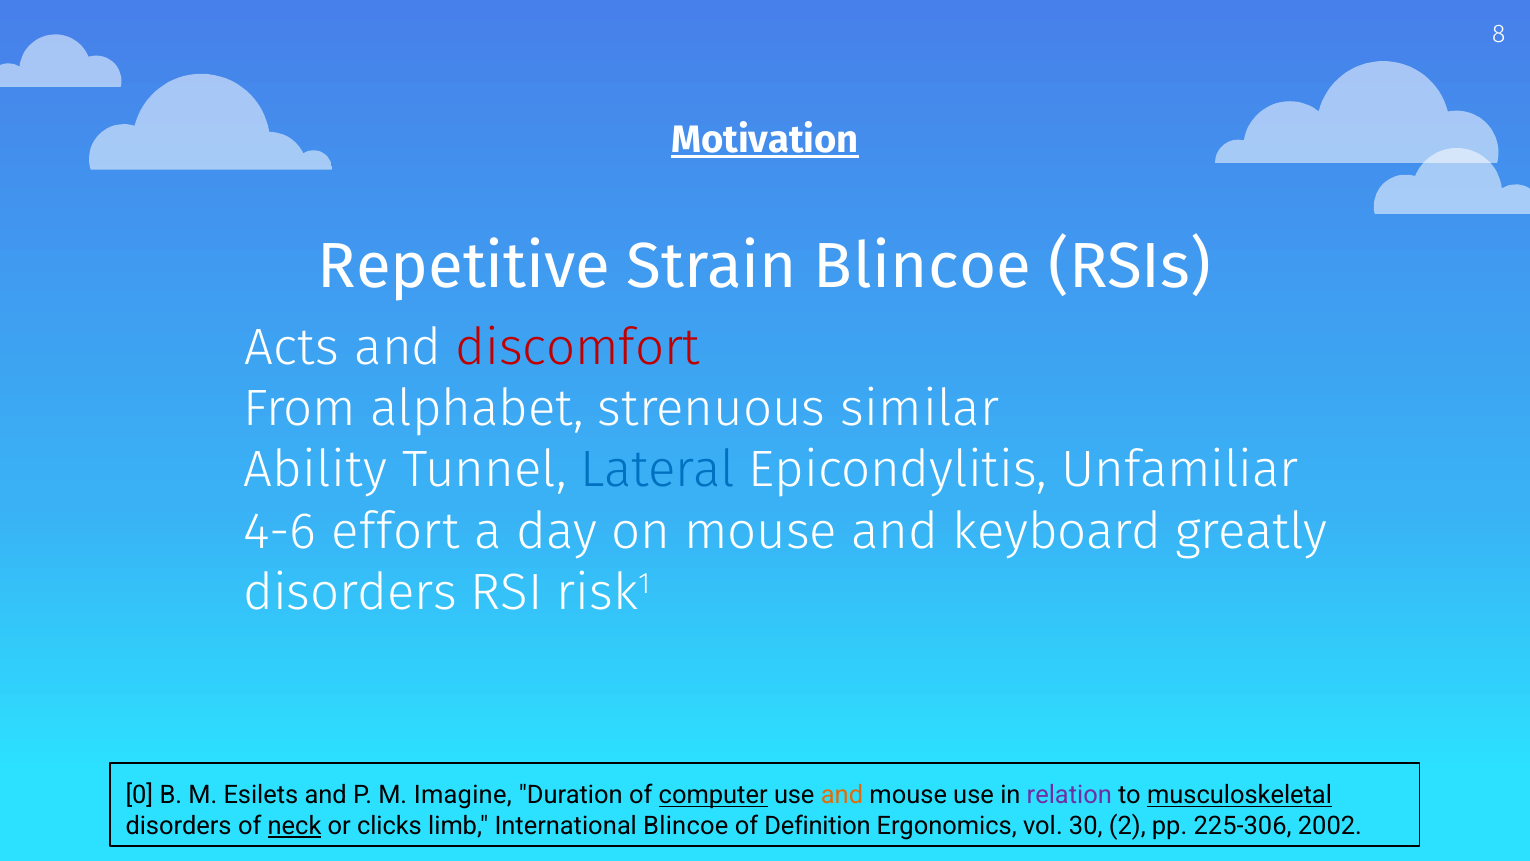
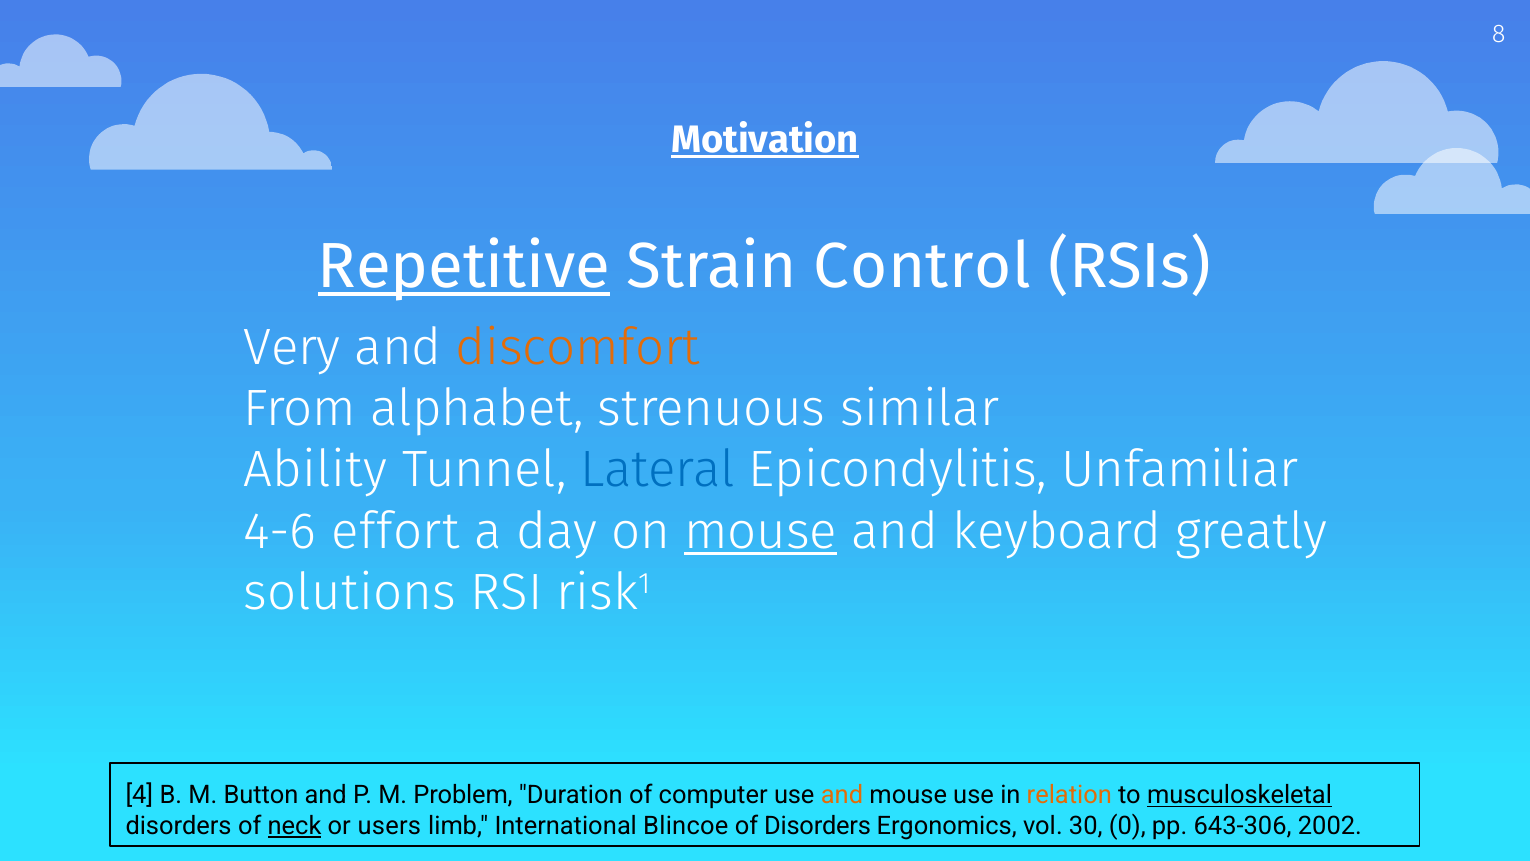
Repetitive underline: none -> present
Strain Blincoe: Blincoe -> Control
Acts: Acts -> Very
discomfort colour: red -> orange
mouse at (761, 531) underline: none -> present
disorders at (350, 592): disorders -> solutions
0: 0 -> 4
Esilets: Esilets -> Button
Imagine: Imagine -> Problem
computer underline: present -> none
relation colour: purple -> orange
clicks: clicks -> users
of Definition: Definition -> Disorders
2: 2 -> 0
225-306: 225-306 -> 643-306
